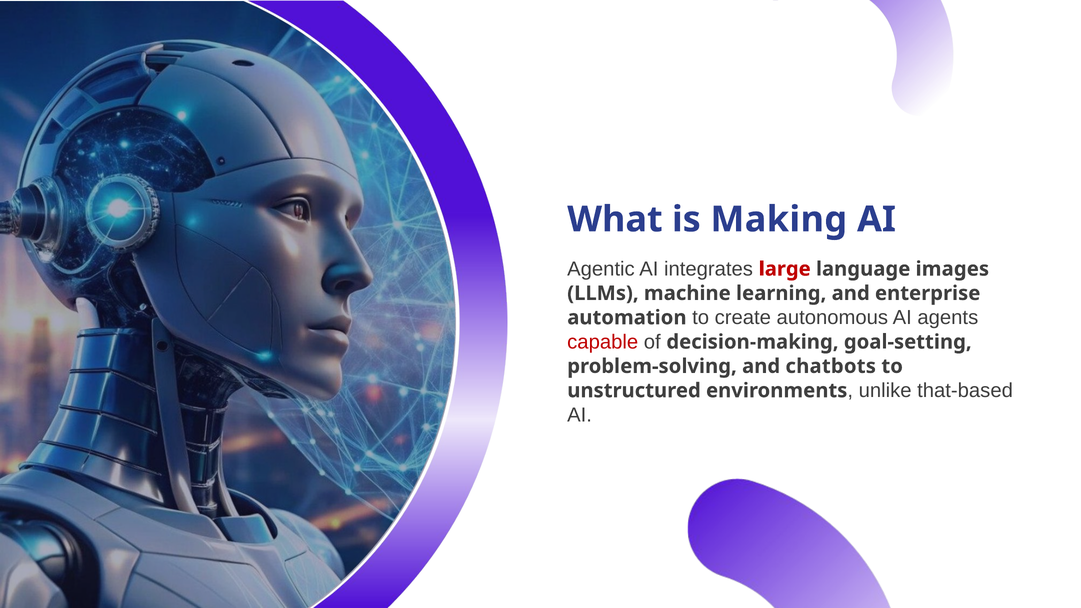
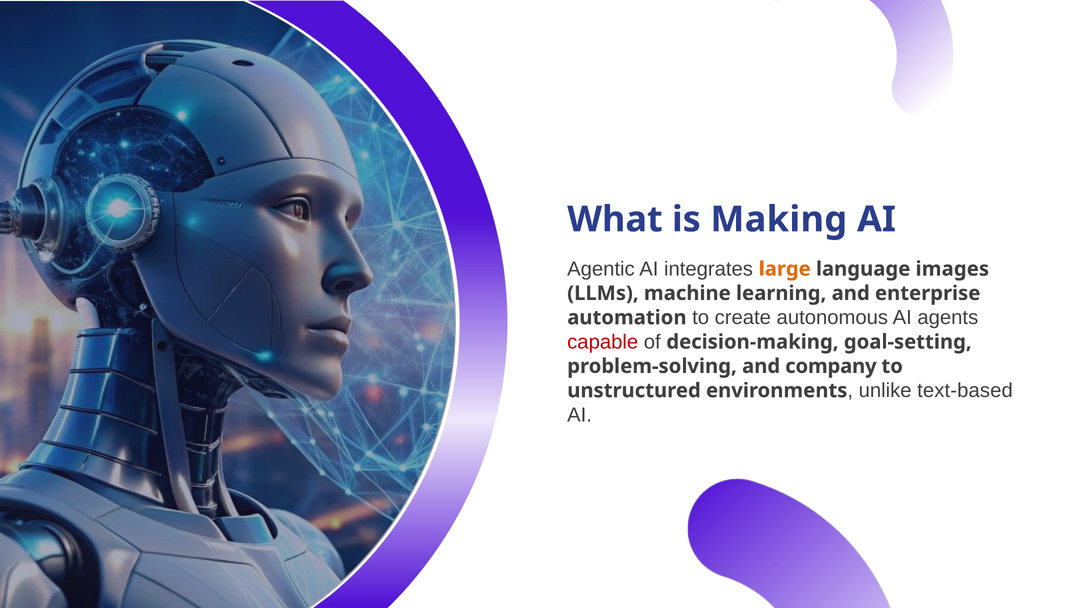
large colour: red -> orange
chatbots: chatbots -> company
that-based: that-based -> text-based
